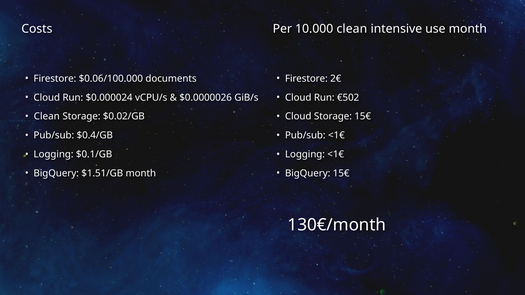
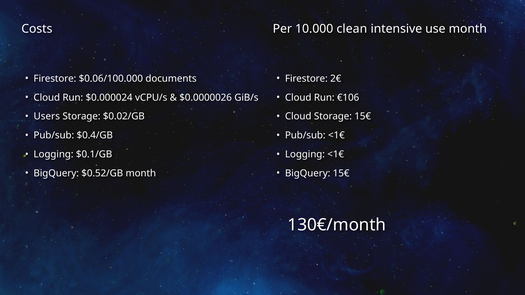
€502: €502 -> €106
Clean at (47, 117): Clean -> Users
$1.51/GB: $1.51/GB -> $0.52/GB
